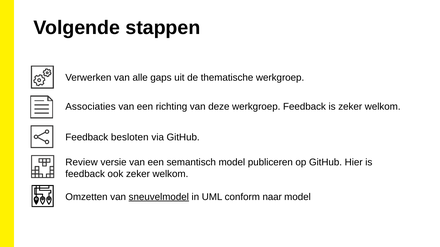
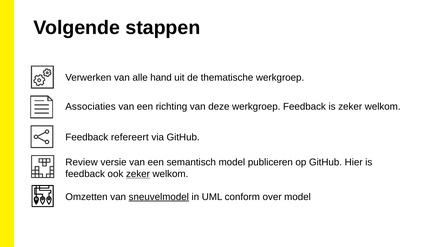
gaps: gaps -> hand
besloten: besloten -> refereert
zeker at (138, 174) underline: none -> present
naar: naar -> over
